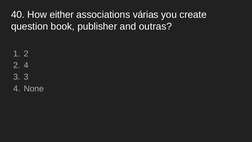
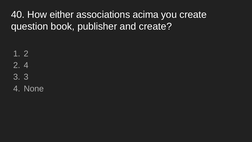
várias: várias -> acima
and outras: outras -> create
